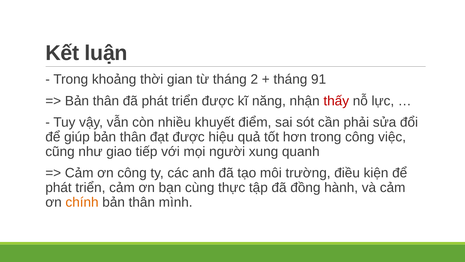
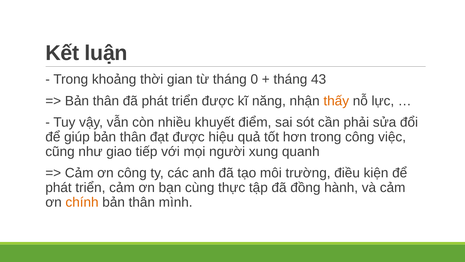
2: 2 -> 0
91: 91 -> 43
thấy colour: red -> orange
